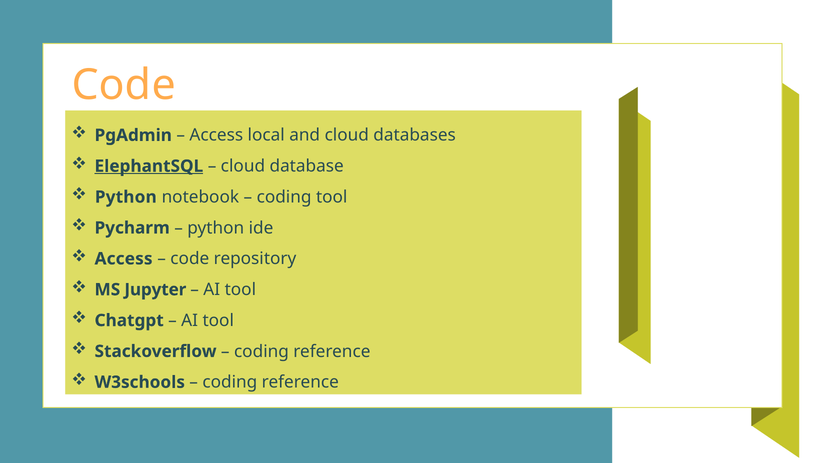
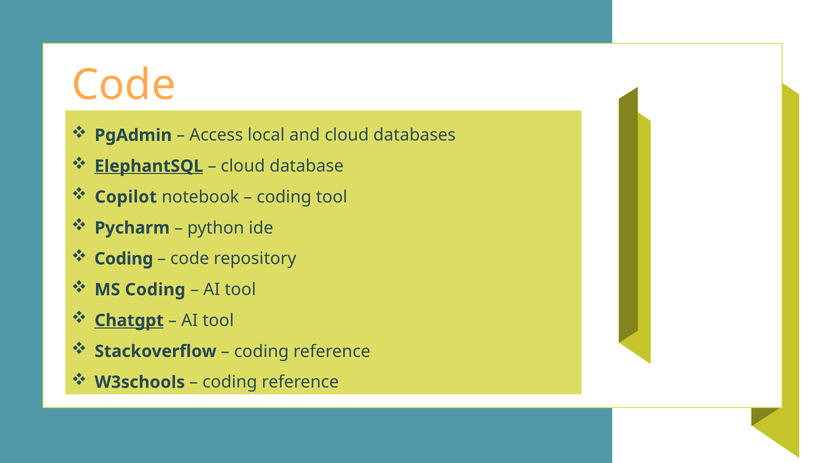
Python at (126, 197): Python -> Copilot
Access at (124, 259): Access -> Coding
MS Jupyter: Jupyter -> Coding
Chatgpt underline: none -> present
